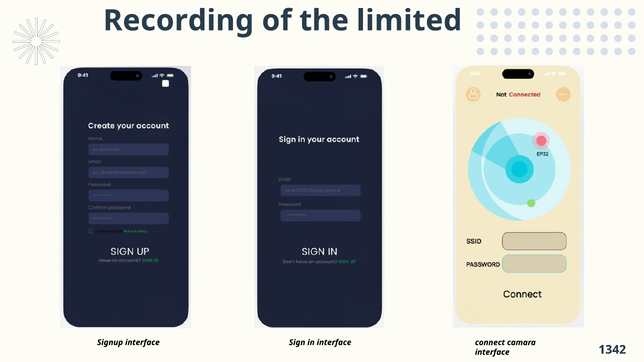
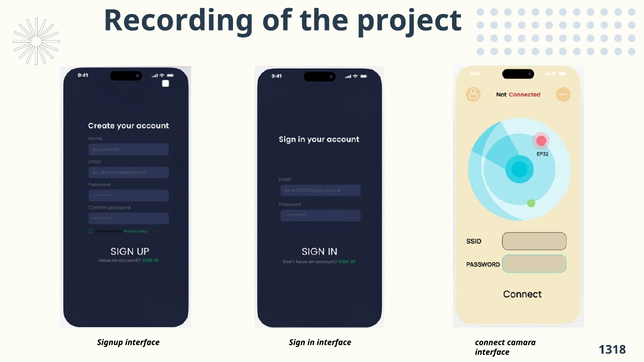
limited: limited -> project
1342: 1342 -> 1318
